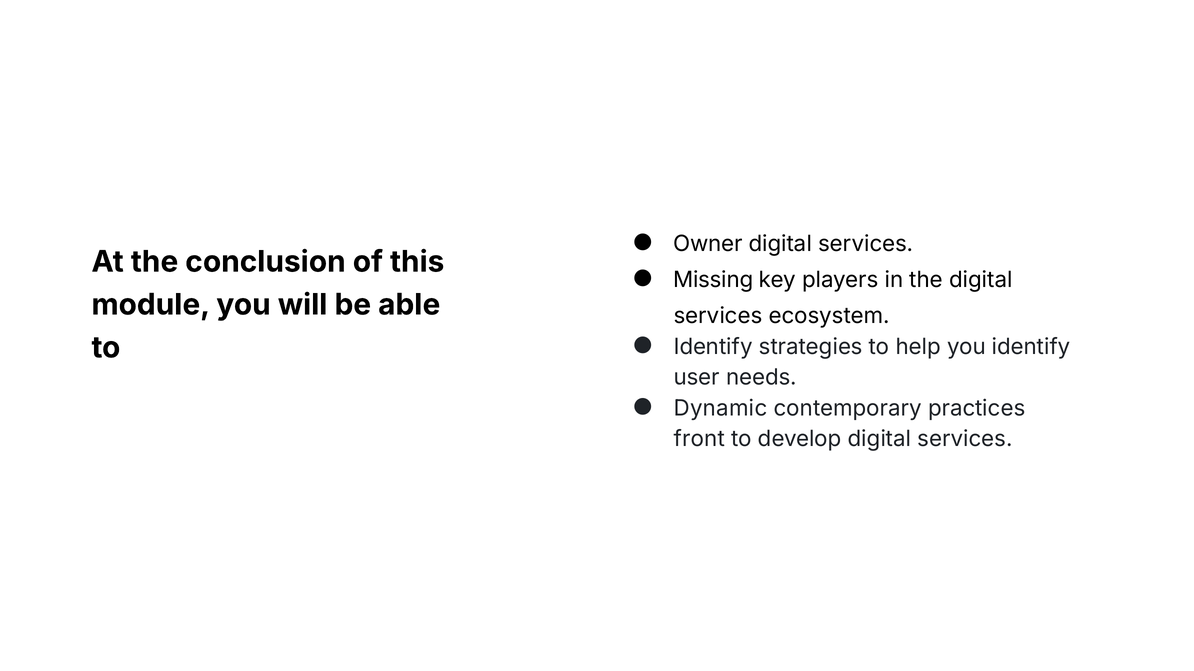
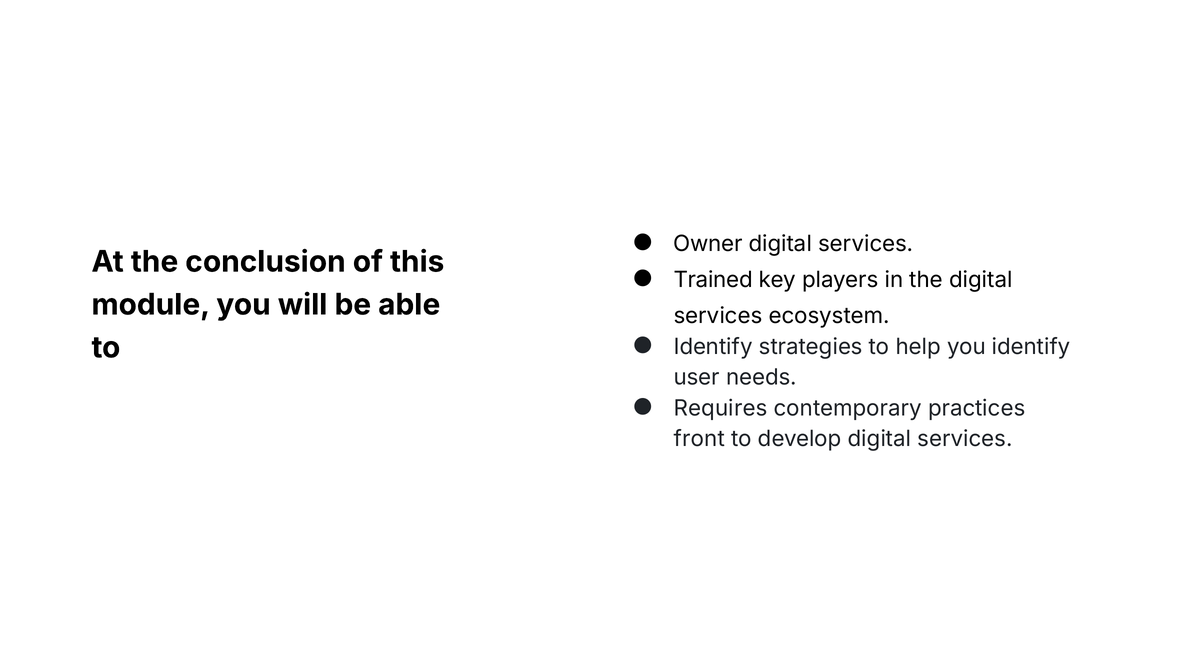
Missing: Missing -> Trained
Dynamic: Dynamic -> Requires
